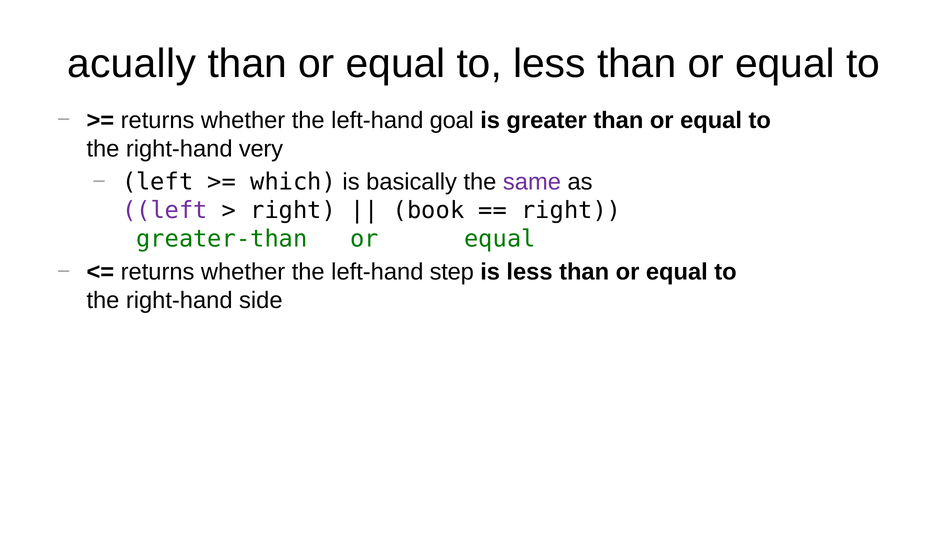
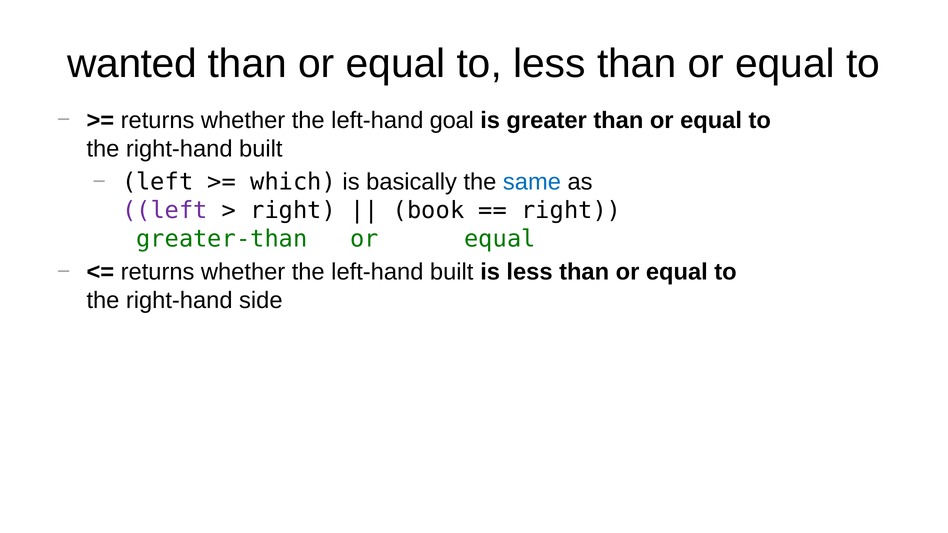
acually: acually -> wanted
right-hand very: very -> built
same colour: purple -> blue
left-hand step: step -> built
